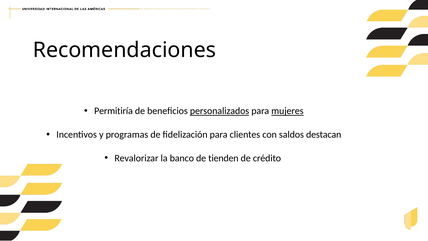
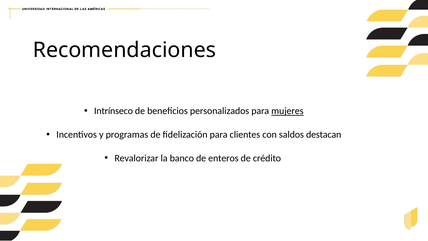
Permitiría: Permitiría -> Intrínseco
personalizados at (220, 111) underline: present -> none
tienden: tienden -> enteros
